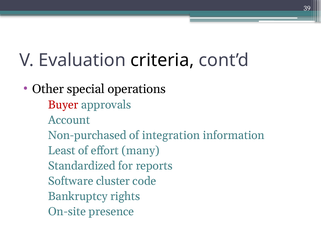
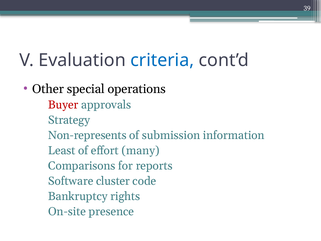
criteria colour: black -> blue
Account: Account -> Strategy
Non-purchased: Non-purchased -> Non-represents
integration: integration -> submission
Standardized: Standardized -> Comparisons
